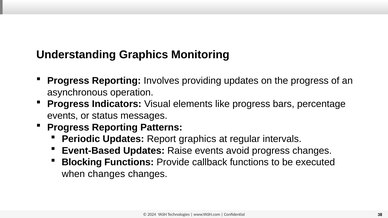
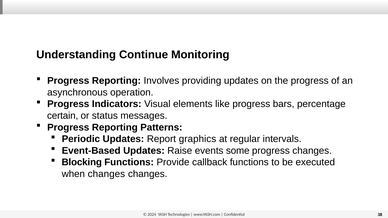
Understanding Graphics: Graphics -> Continue
events at (63, 116): events -> certain
avoid: avoid -> some
